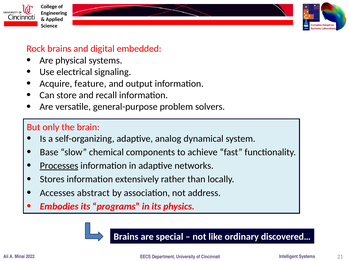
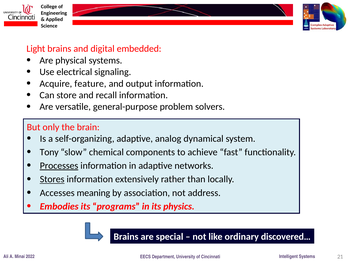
Rock: Rock -> Light
Base: Base -> Tony
Stores underline: none -> present
abstract: abstract -> meaning
